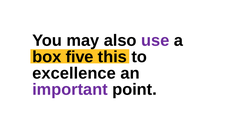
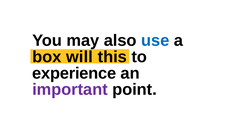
use colour: purple -> blue
five: five -> will
excellence: excellence -> experience
